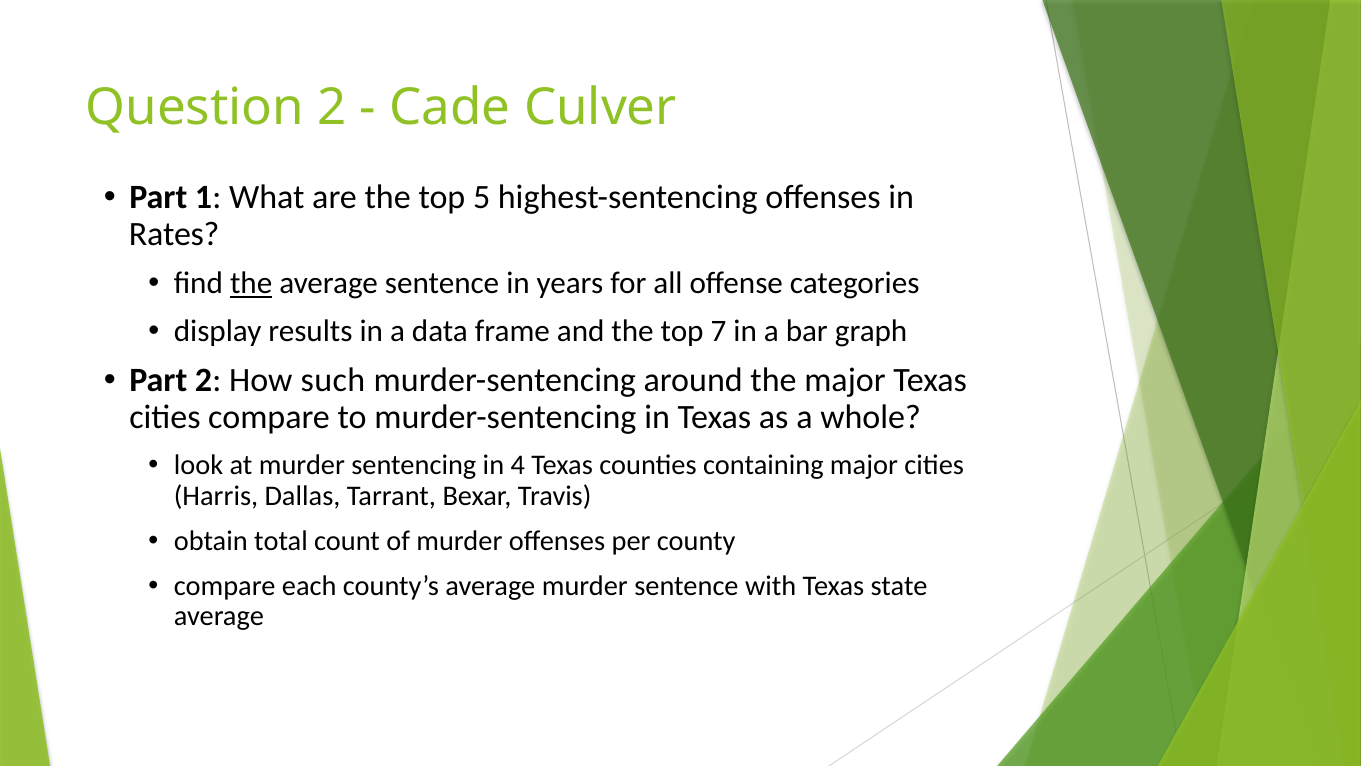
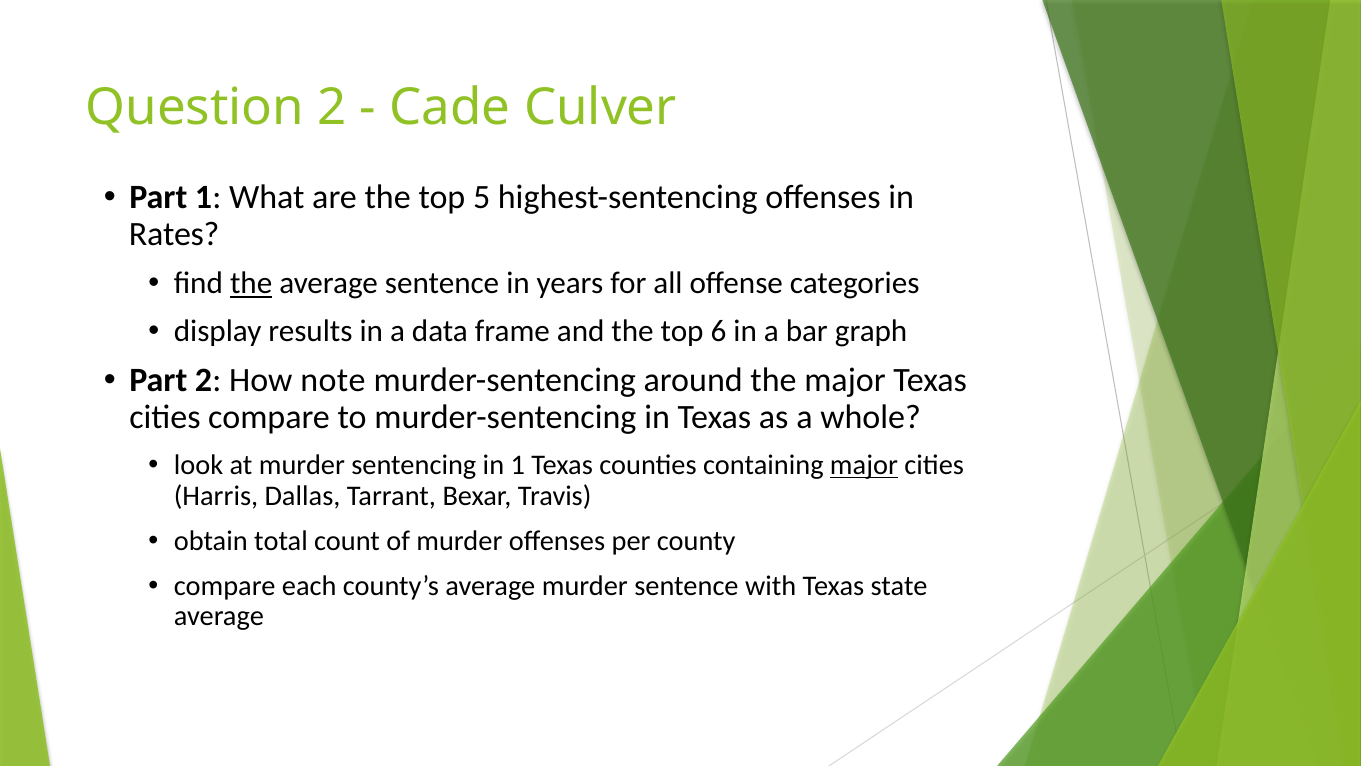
7: 7 -> 6
such: such -> note
in 4: 4 -> 1
major at (864, 465) underline: none -> present
